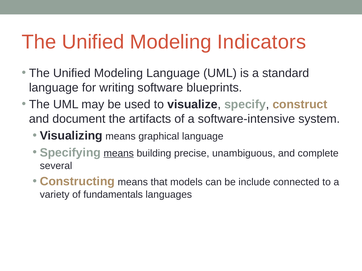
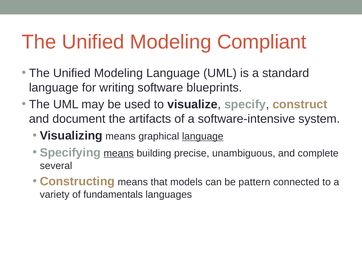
Indicators: Indicators -> Compliant
language at (203, 137) underline: none -> present
include: include -> pattern
